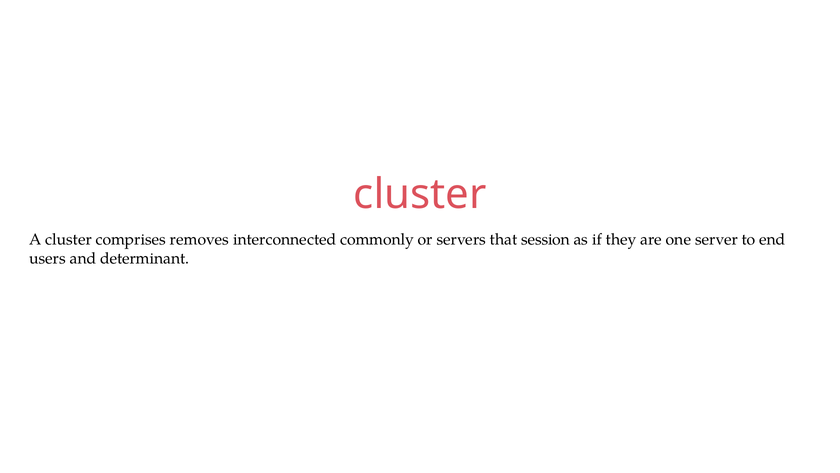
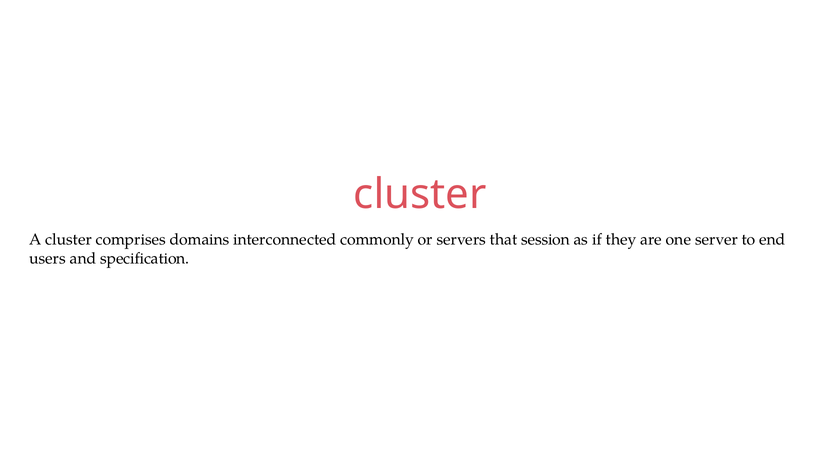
removes: removes -> domains
determinant: determinant -> specification
